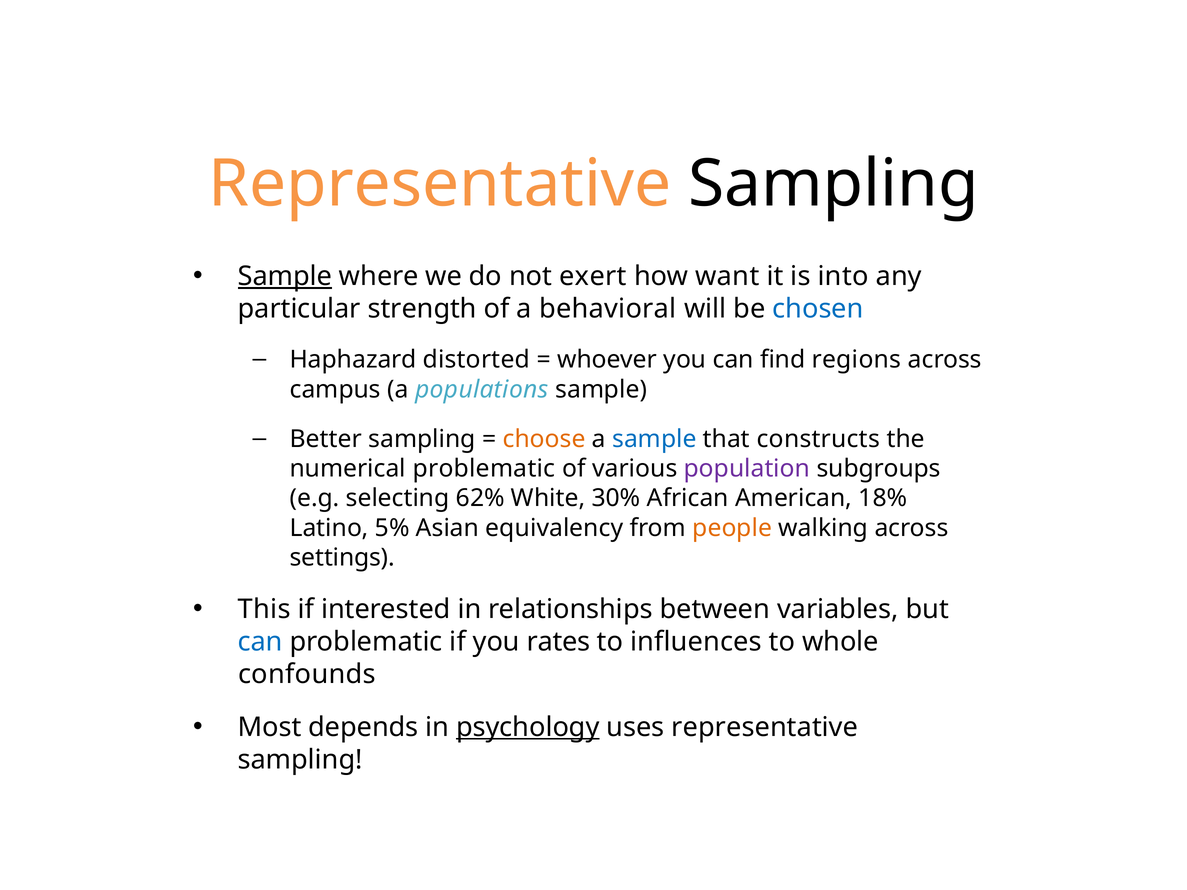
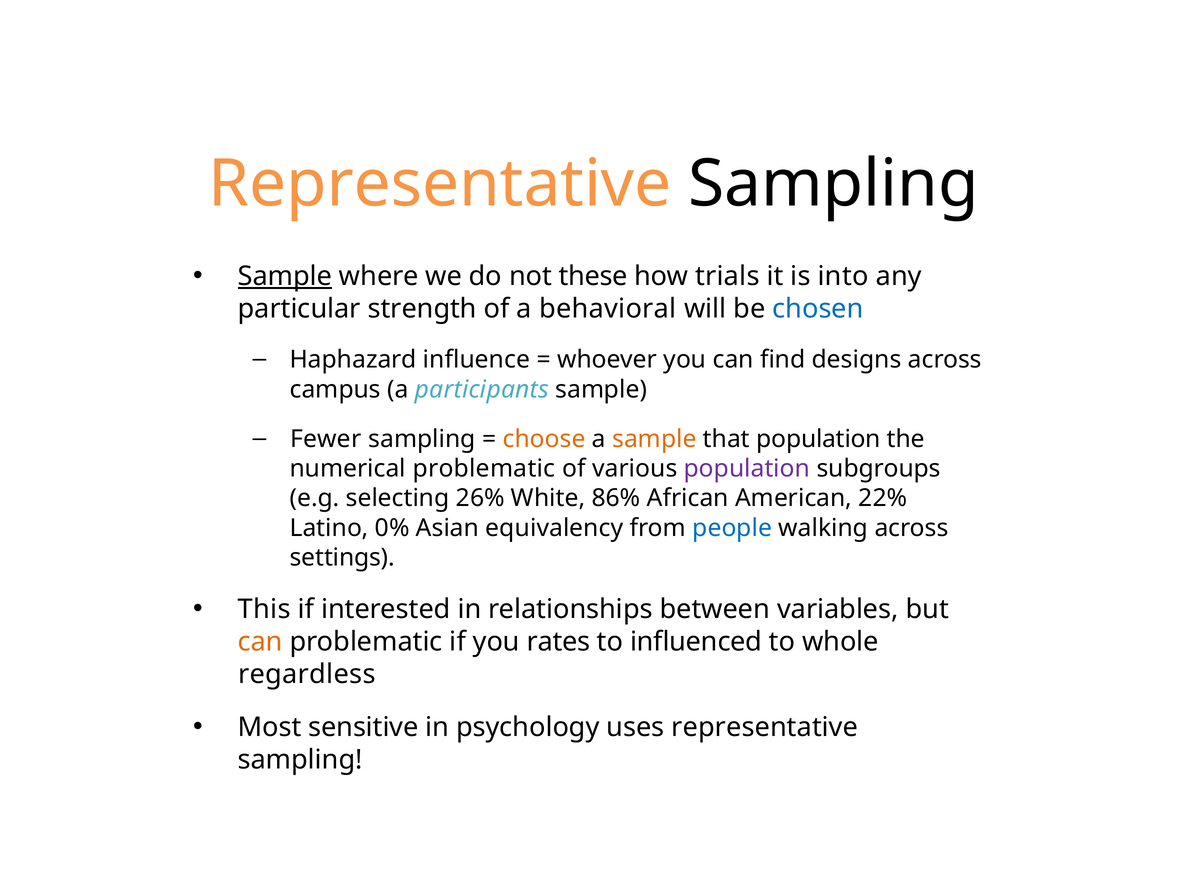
exert: exert -> these
want: want -> trials
distorted: distorted -> influence
regions: regions -> designs
populations: populations -> participants
Better: Better -> Fewer
sample at (654, 439) colour: blue -> orange
that constructs: constructs -> population
62%: 62% -> 26%
30%: 30% -> 86%
18%: 18% -> 22%
5%: 5% -> 0%
people colour: orange -> blue
can at (260, 642) colour: blue -> orange
influences: influences -> influenced
confounds: confounds -> regardless
depends: depends -> sensitive
psychology underline: present -> none
